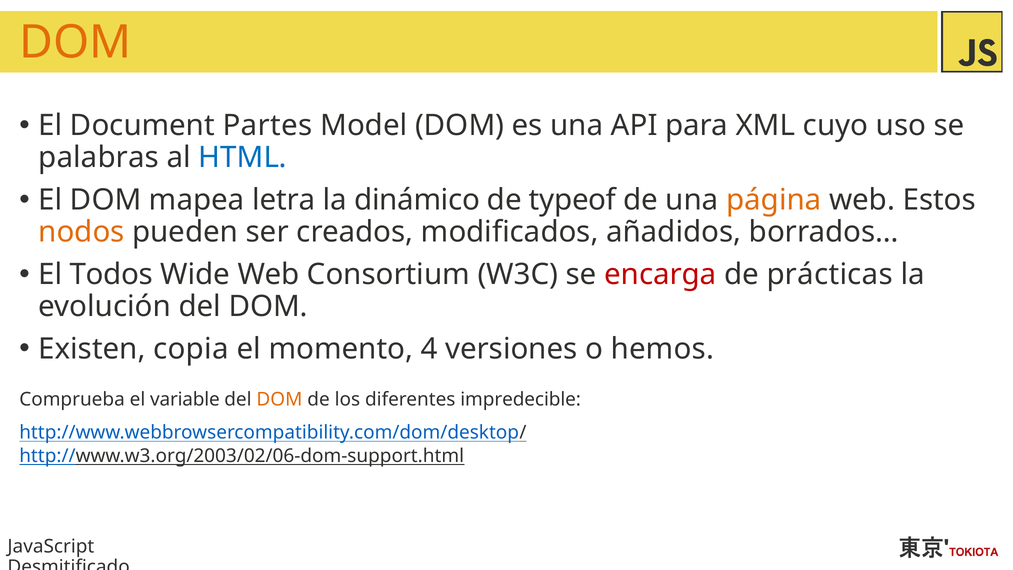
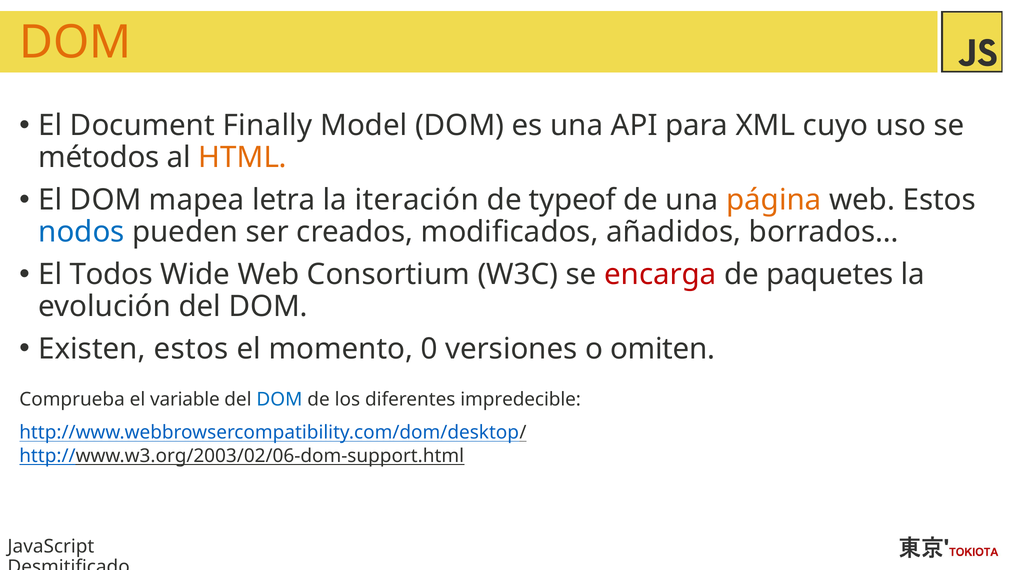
Partes: Partes -> Finally
palabras: palabras -> métodos
HTML colour: blue -> orange
dinámico: dinámico -> iteración
nodos colour: orange -> blue
prácticas: prácticas -> paquetes
Existen copia: copia -> estos
4: 4 -> 0
hemos: hemos -> omiten
DOM at (279, 400) colour: orange -> blue
